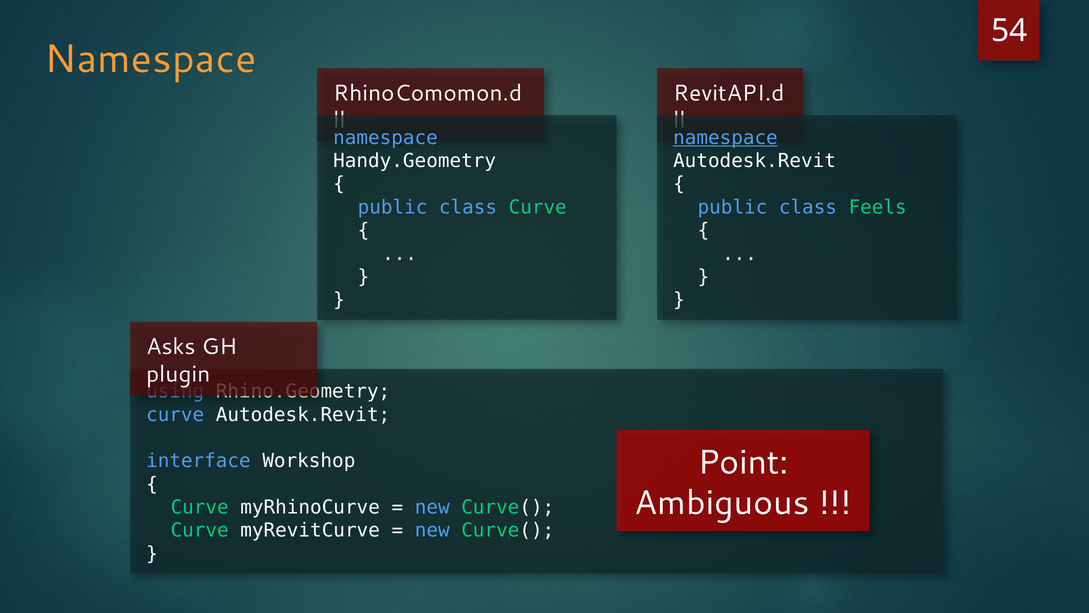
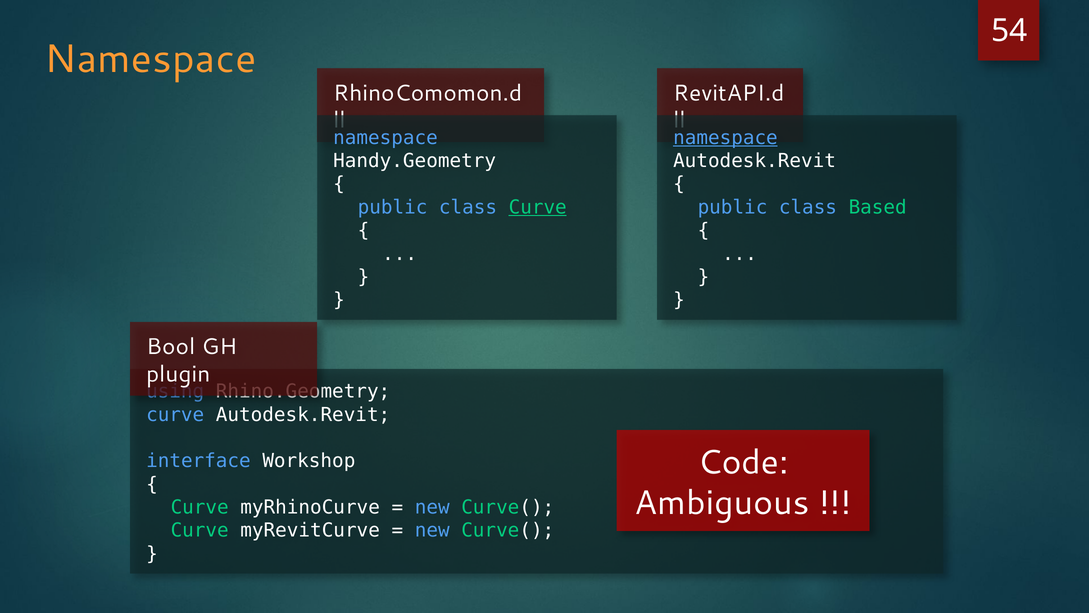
Curve at (538, 207) underline: none -> present
Feels: Feels -> Based
Asks: Asks -> Bool
Point: Point -> Code
